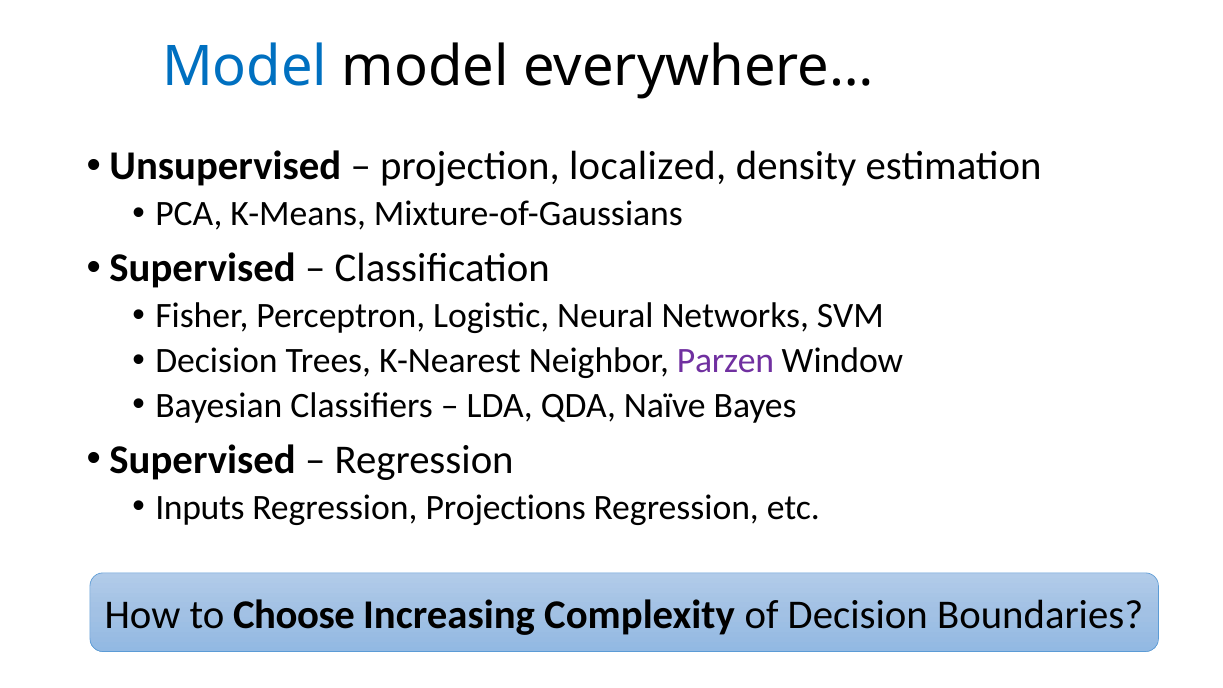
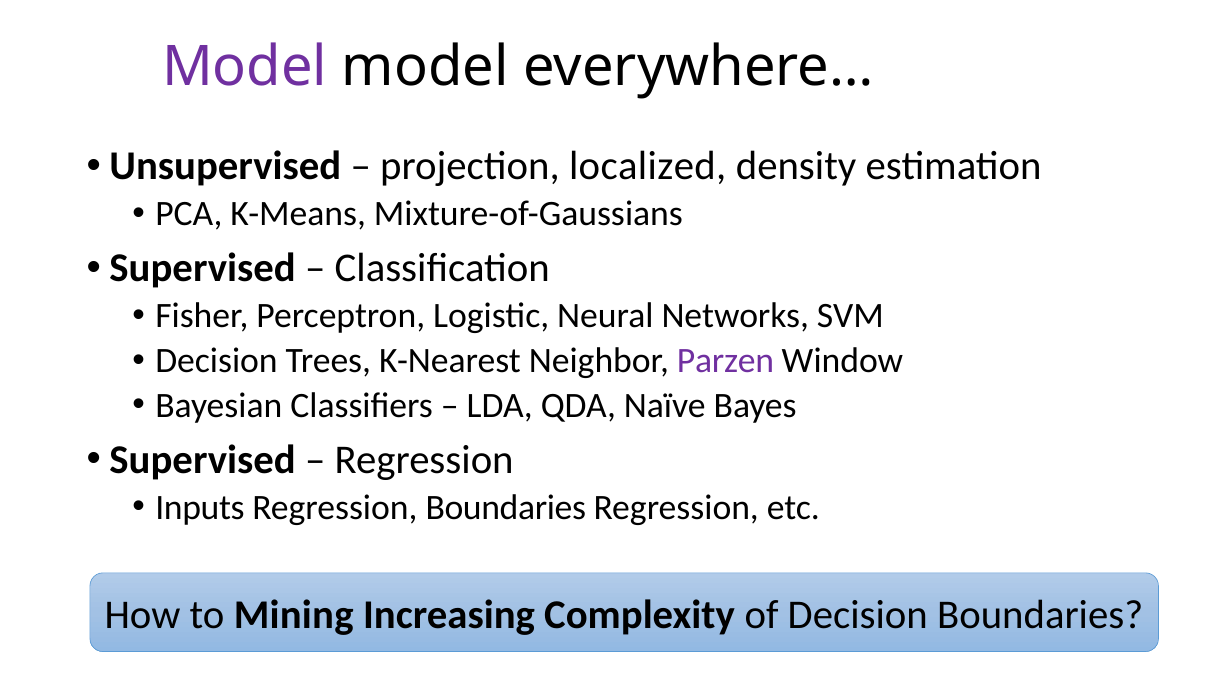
Model at (245, 67) colour: blue -> purple
Regression Projections: Projections -> Boundaries
Choose: Choose -> Mining
